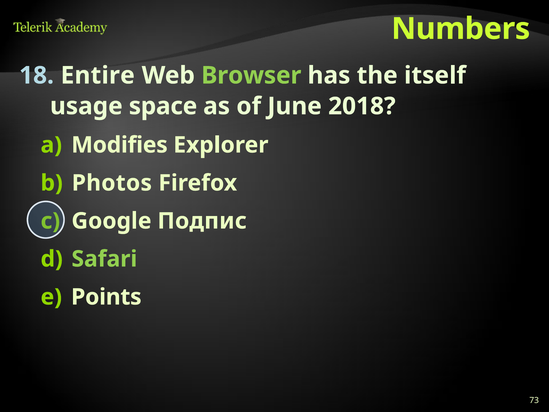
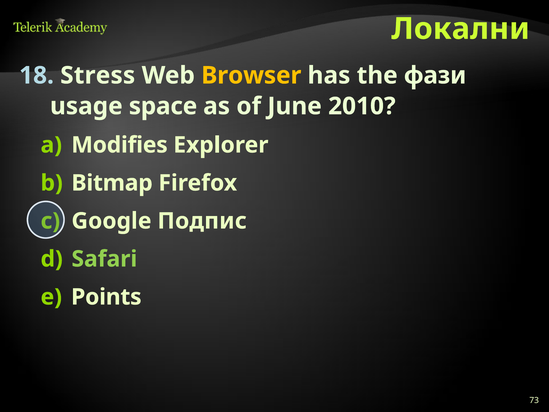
Numbers: Numbers -> Локални
Entire: Entire -> Stress
Browser colour: light green -> yellow
itself: itself -> фази
2018: 2018 -> 2010
Photos: Photos -> Bitmap
